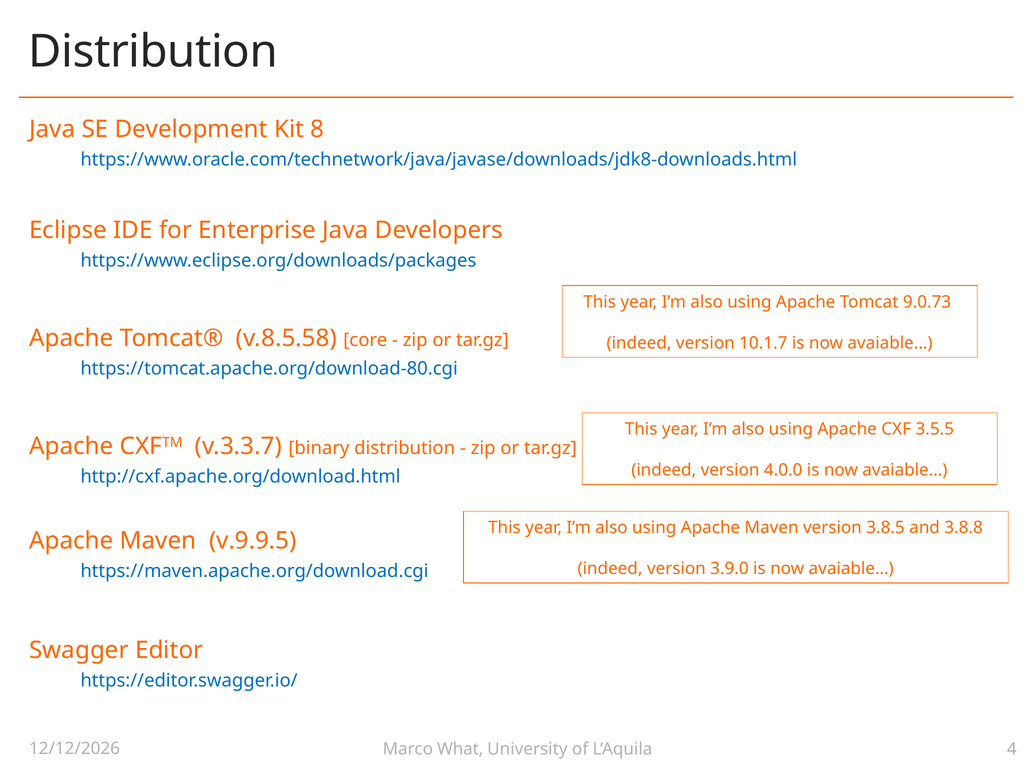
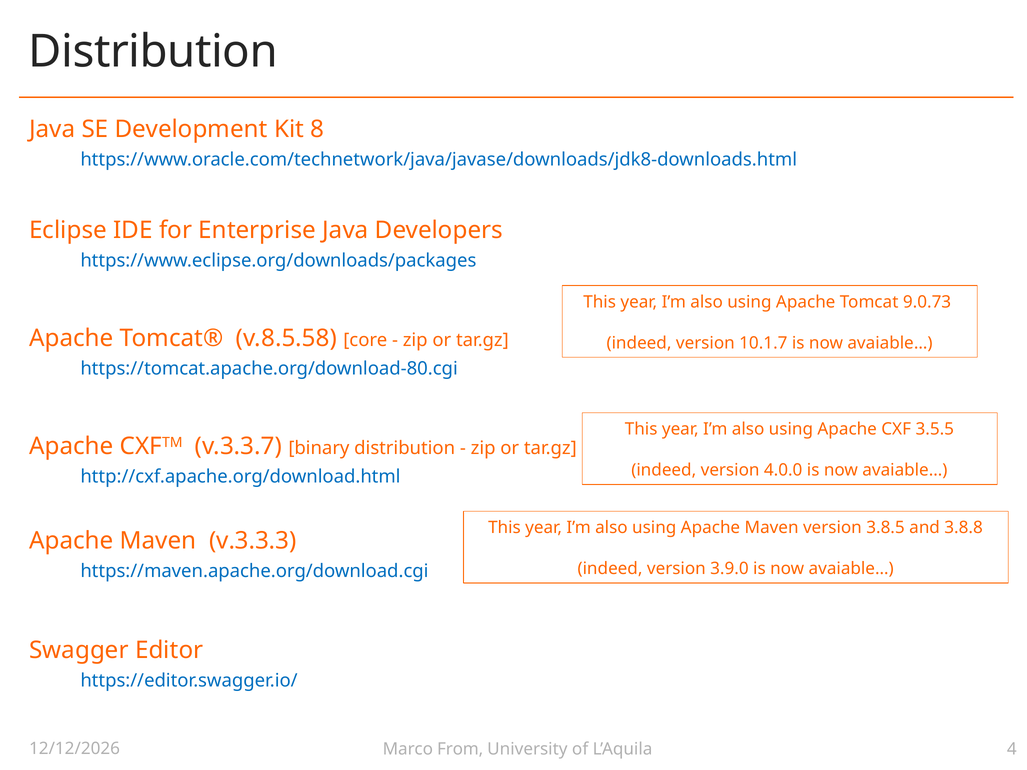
v.9.9.5: v.9.9.5 -> v.3.3.3
What: What -> From
